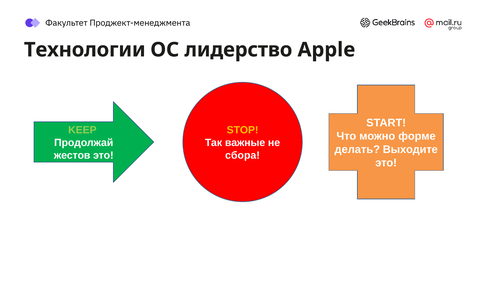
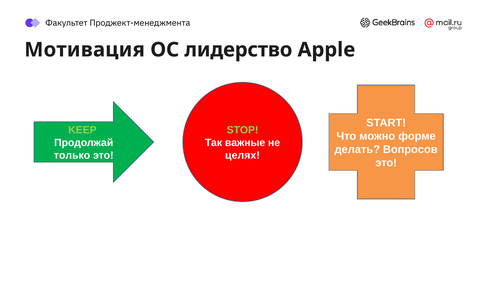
Технологии: Технологии -> Мотивация
STOP colour: yellow -> light green
Выходите: Выходите -> Вопросов
жестов: жестов -> только
сбора: сбора -> целях
